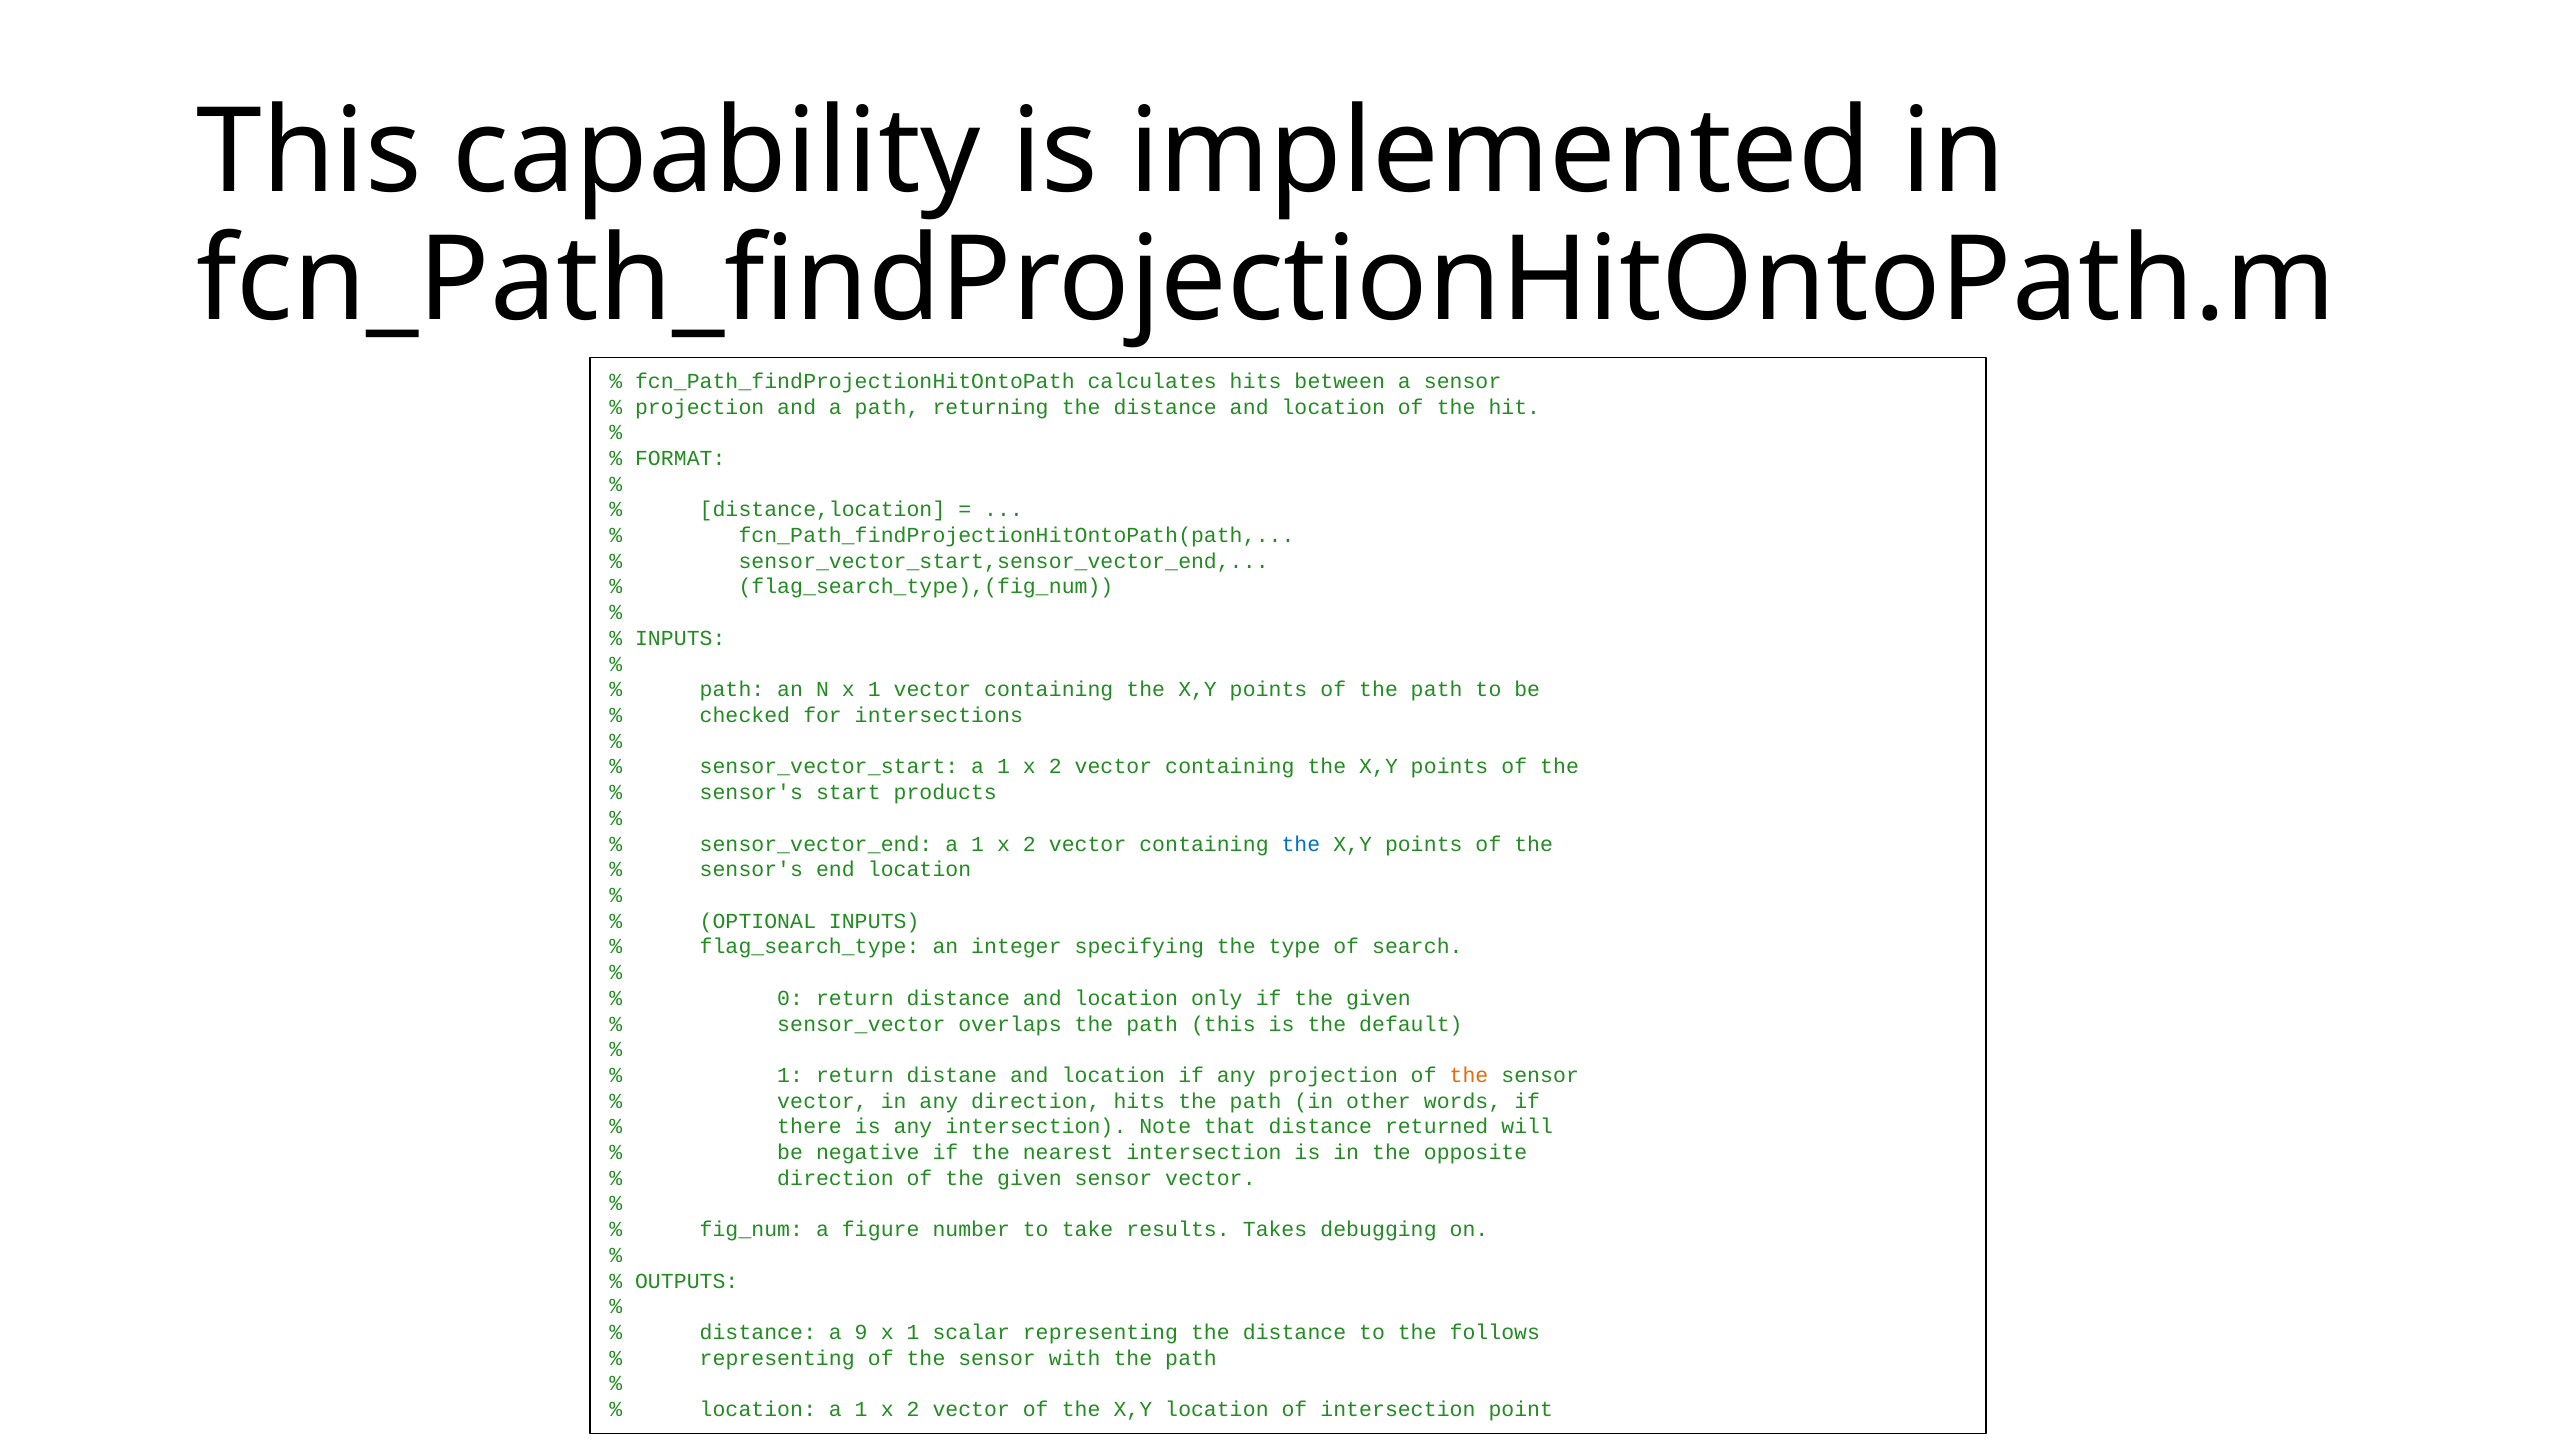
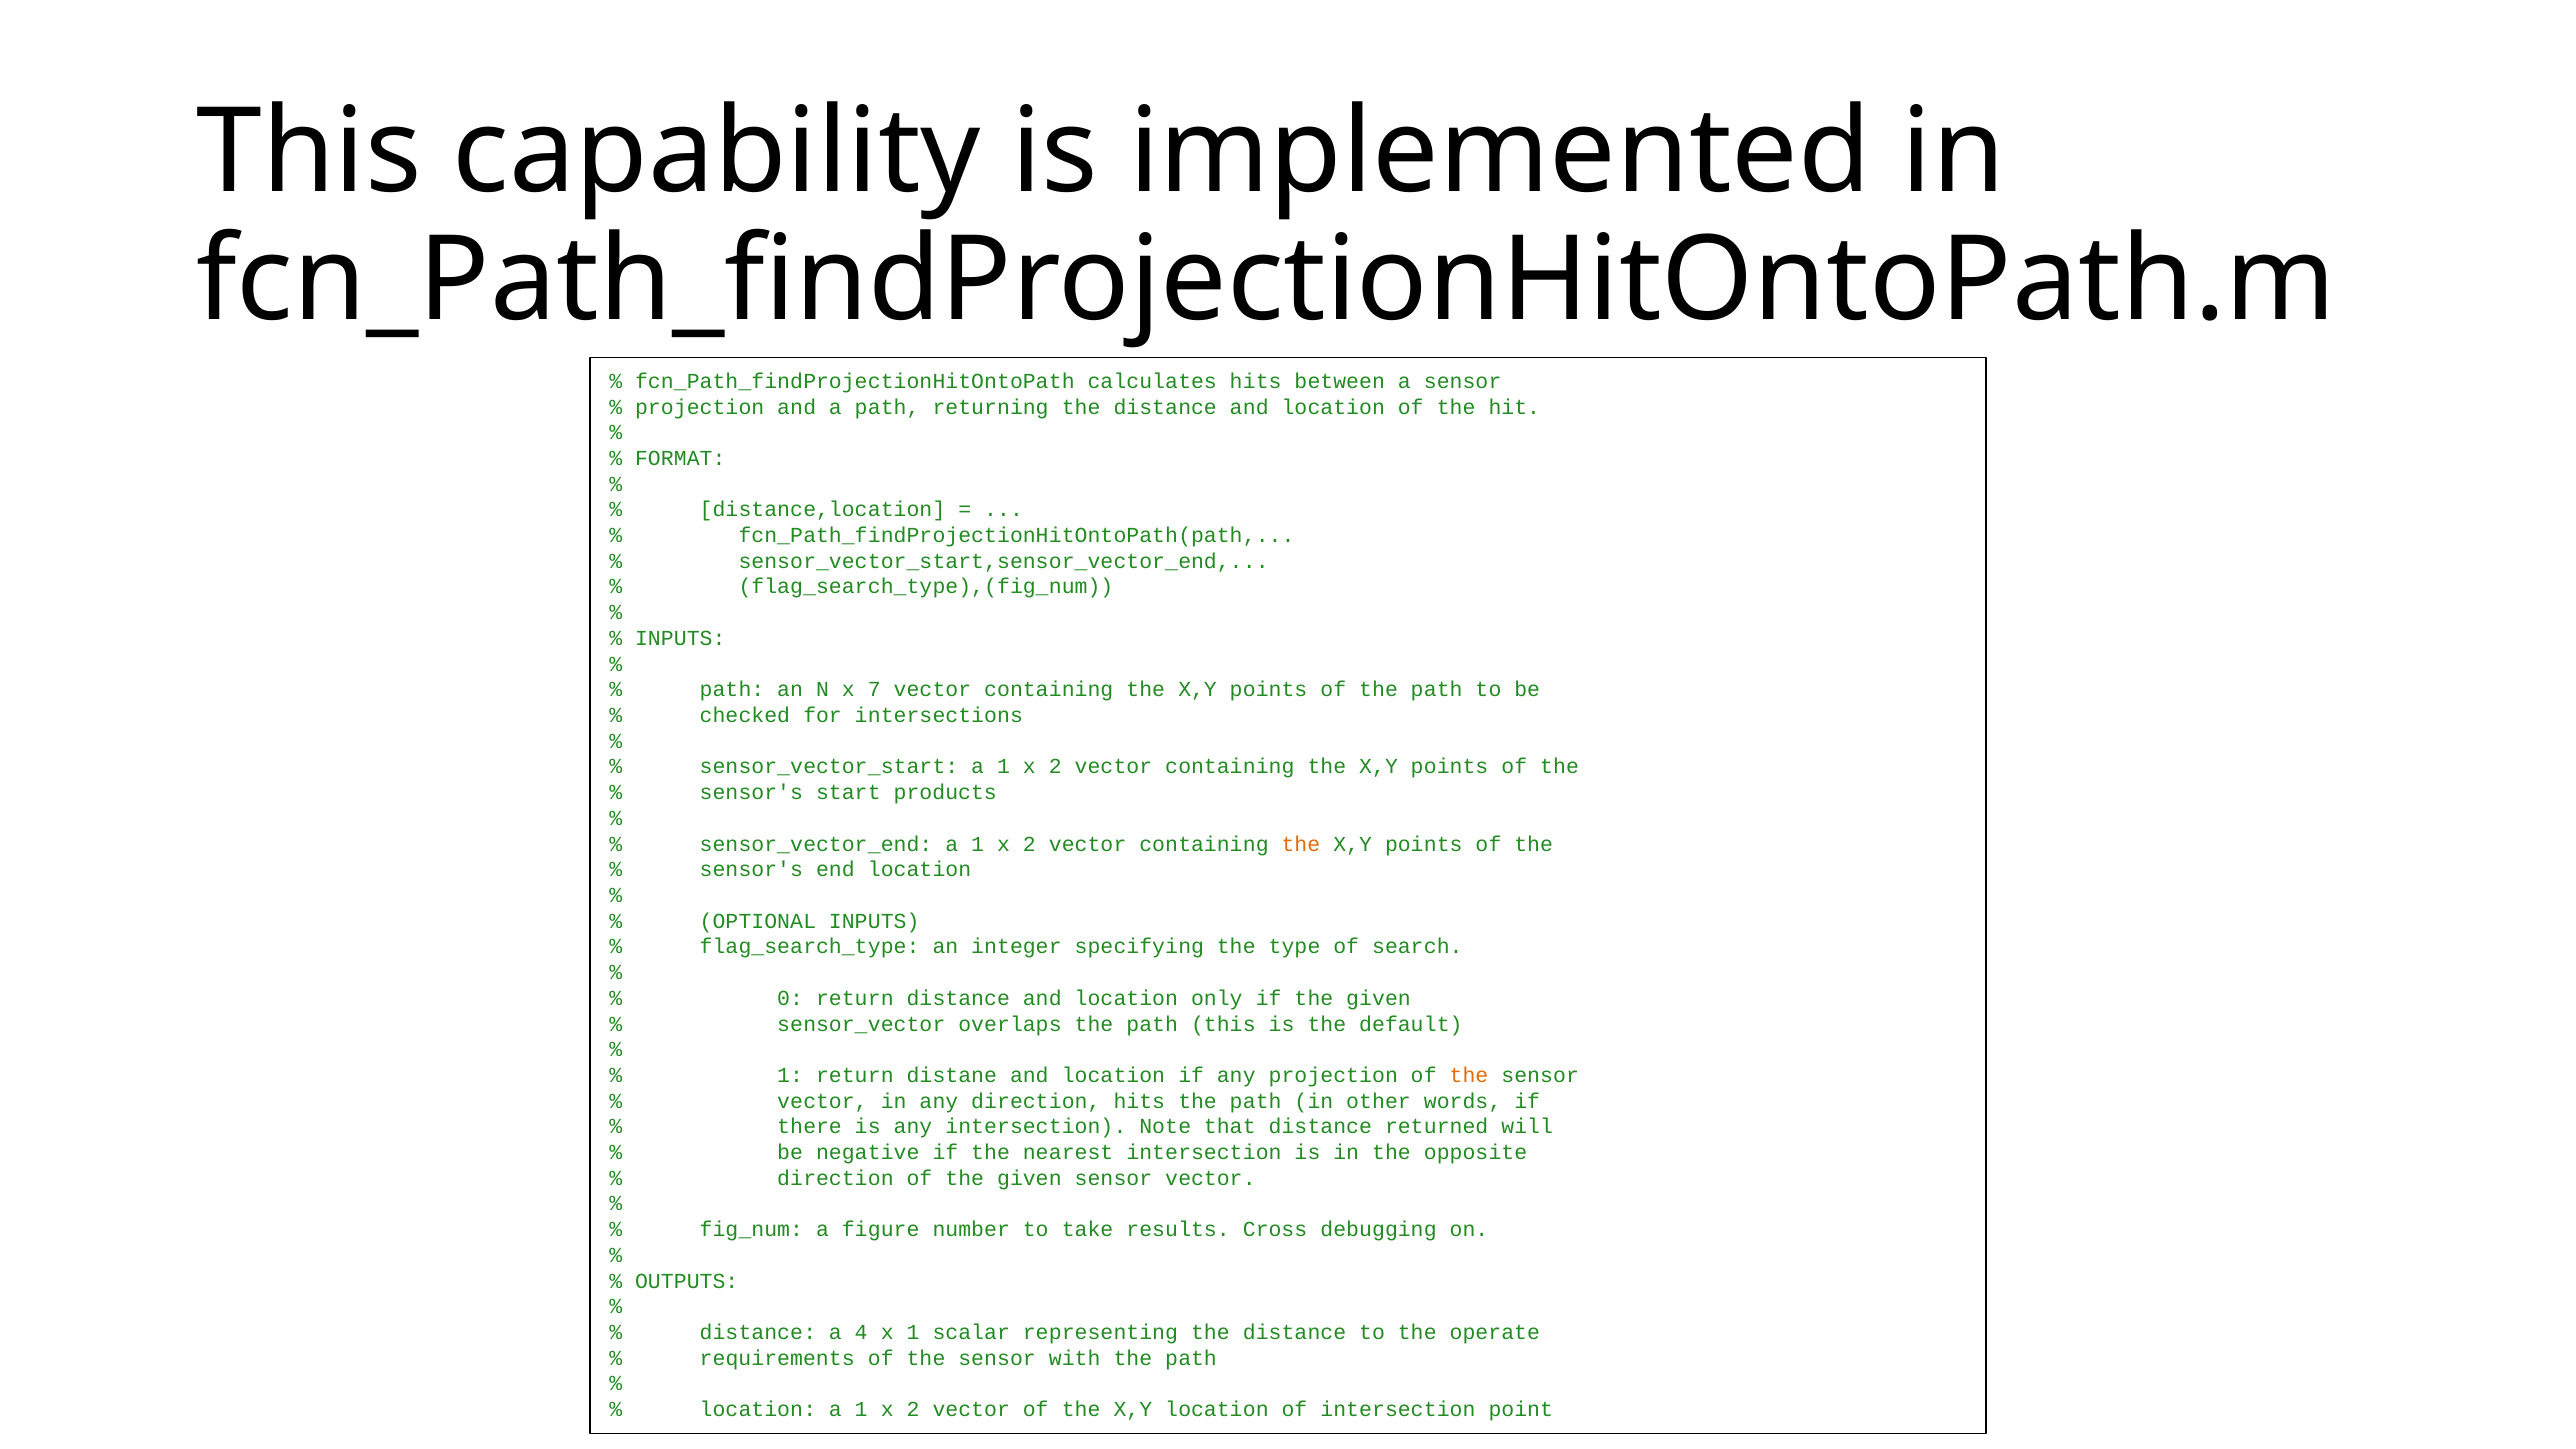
N x 1: 1 -> 7
the at (1301, 844) colour: blue -> orange
Takes: Takes -> Cross
9: 9 -> 4
follows: follows -> operate
representing at (777, 1358): representing -> requirements
